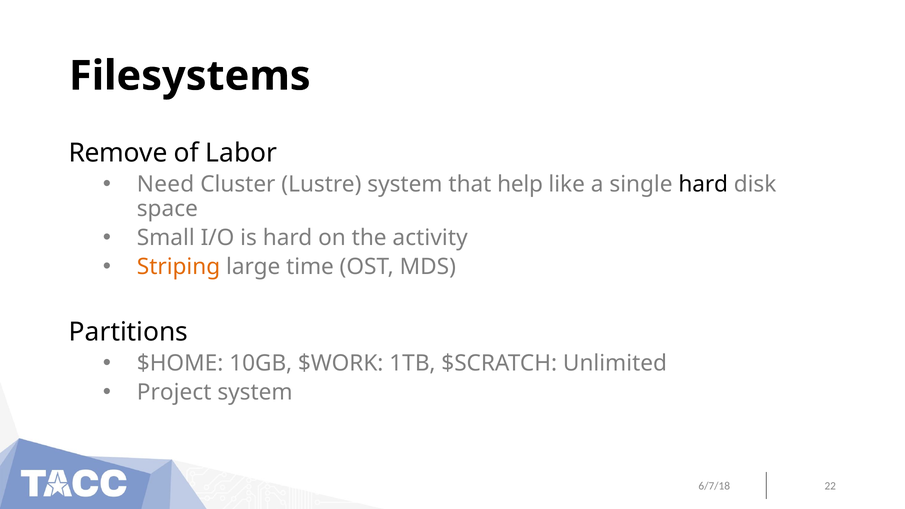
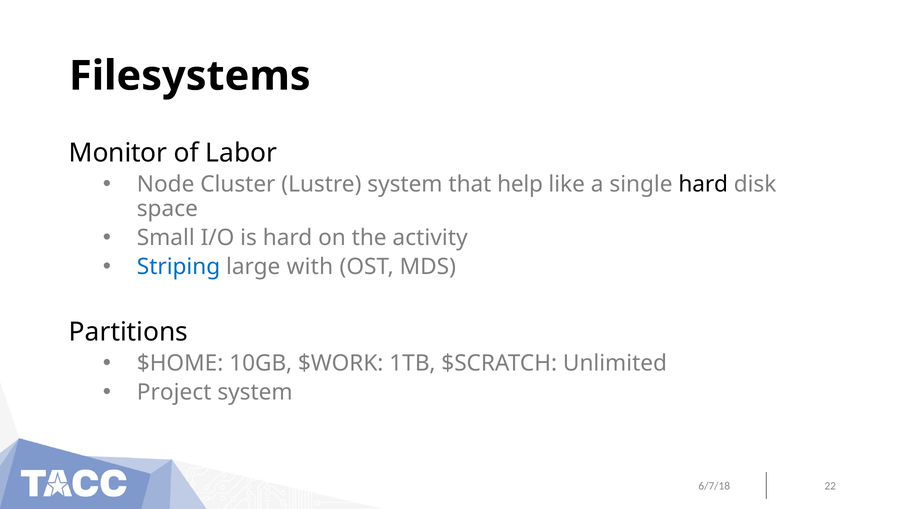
Remove: Remove -> Monitor
Need: Need -> Node
Striping colour: orange -> blue
time: time -> with
